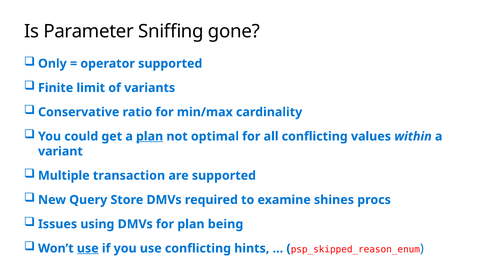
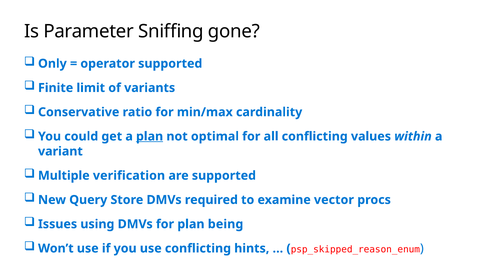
transaction: transaction -> verification
shines: shines -> vector
use at (88, 249) underline: present -> none
